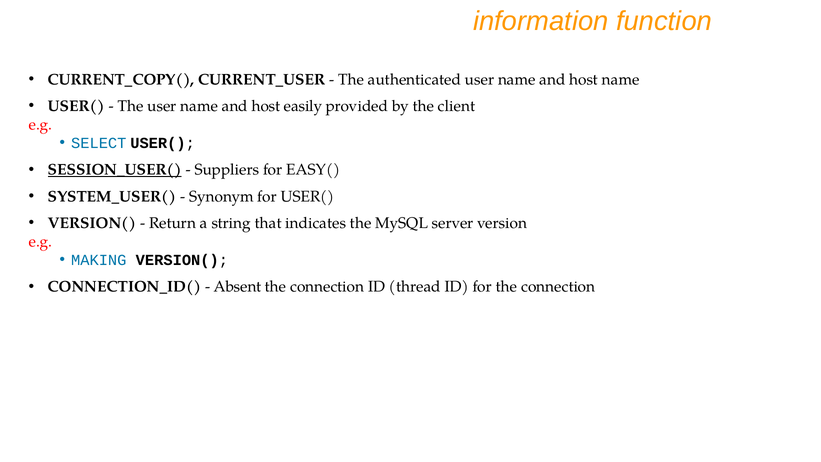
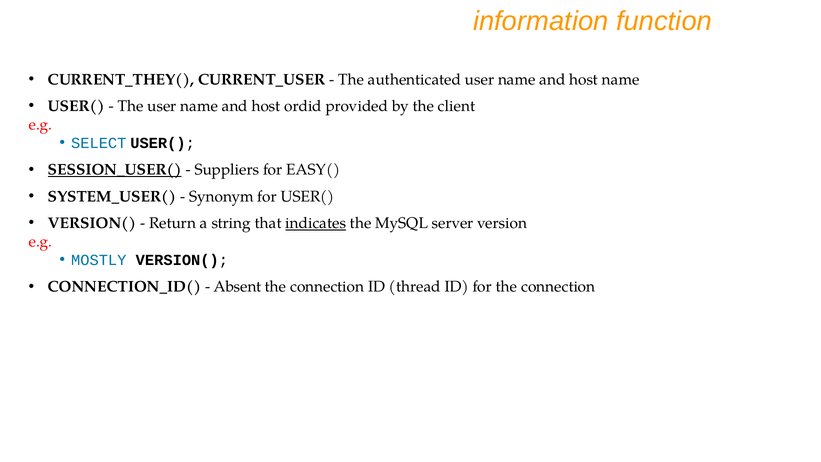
CURRENT_COPY(: CURRENT_COPY( -> CURRENT_THEY(
easily: easily -> ordid
indicates underline: none -> present
MAKING: MAKING -> MOSTLY
